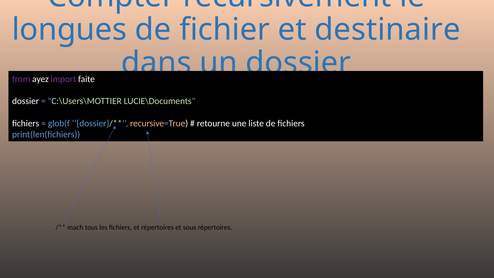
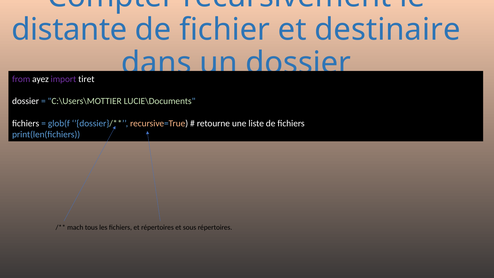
longues: longues -> distante
faite: faite -> tiret
